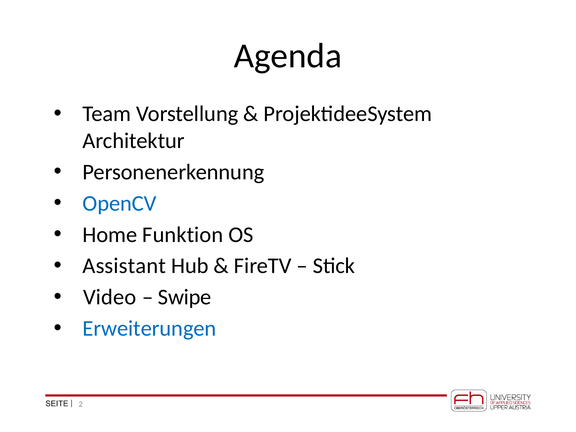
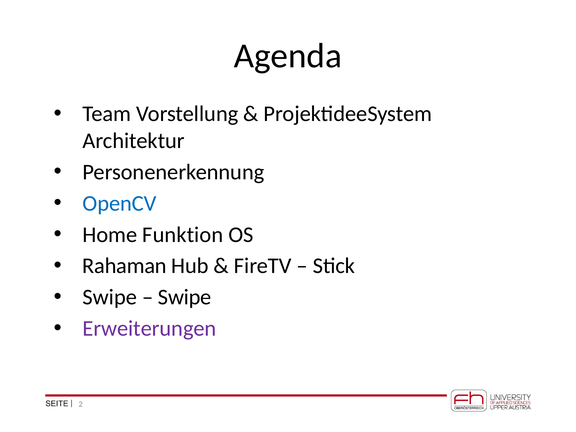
Assistant: Assistant -> Rahaman
Video at (110, 297): Video -> Swipe
Erweiterungen colour: blue -> purple
